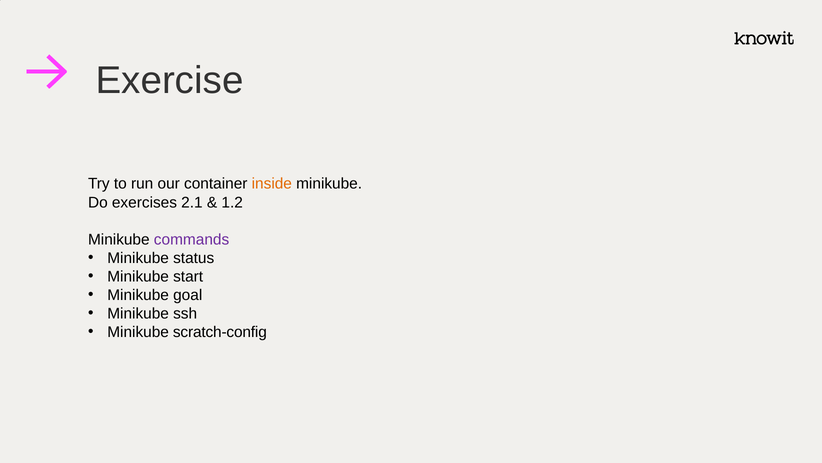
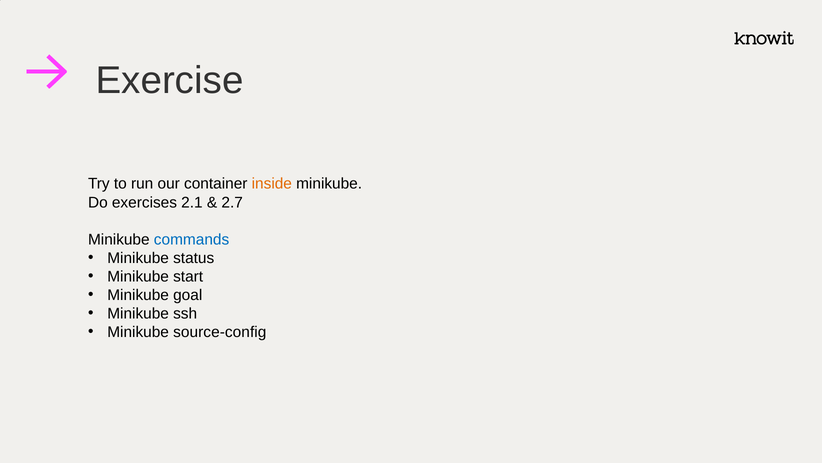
1.2: 1.2 -> 2.7
commands colour: purple -> blue
scratch-config: scratch-config -> source-config
